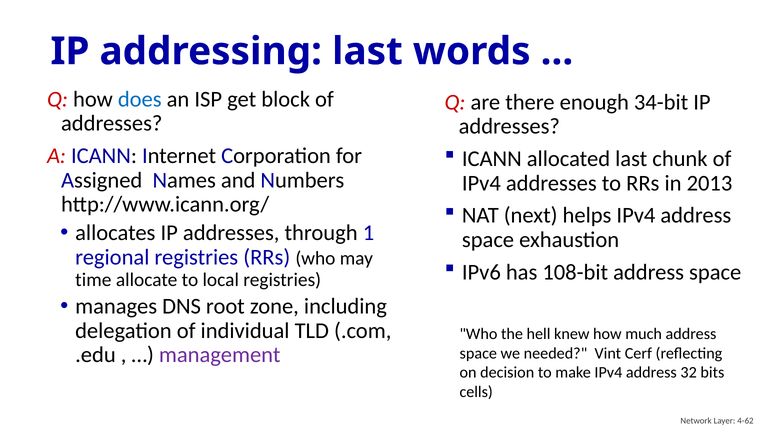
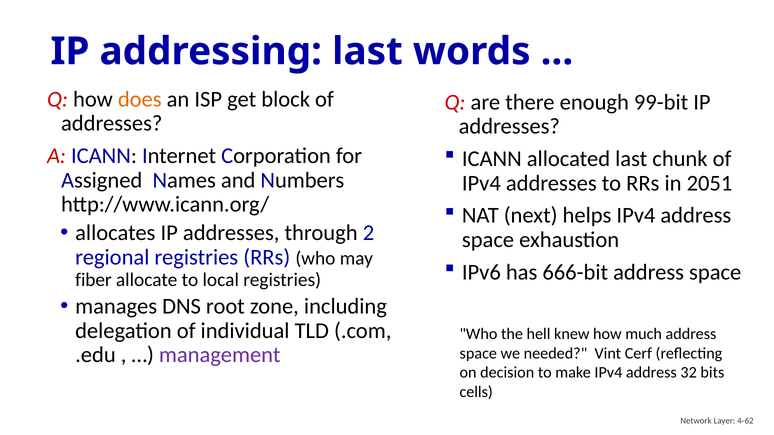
does colour: blue -> orange
34-bit: 34-bit -> 99-bit
2013: 2013 -> 2051
1: 1 -> 2
108-bit: 108-bit -> 666-bit
time: time -> fiber
